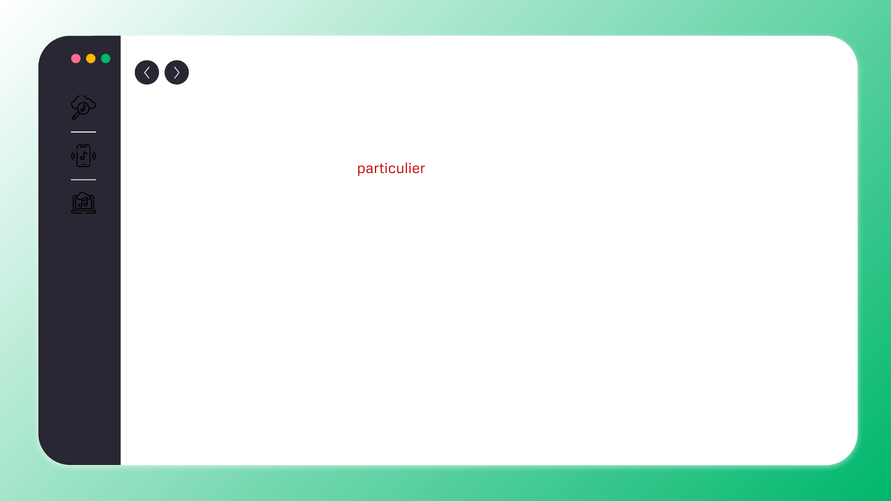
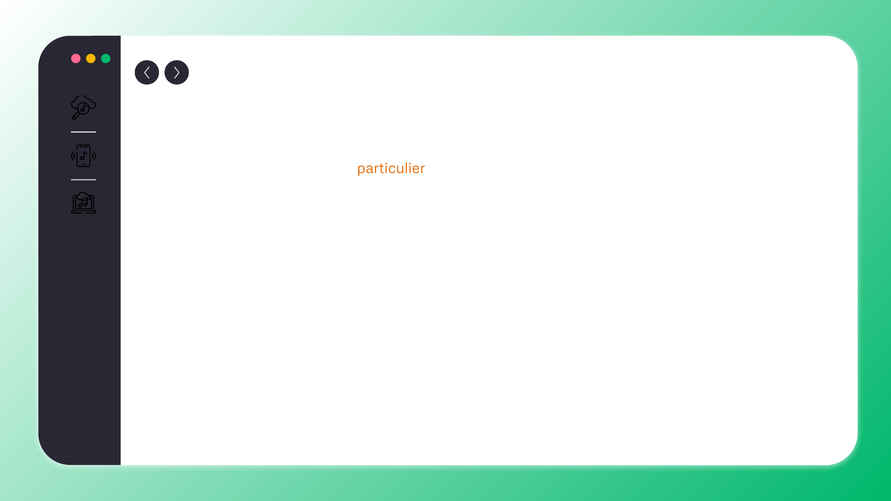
particulier at (391, 168) colour: red -> orange
